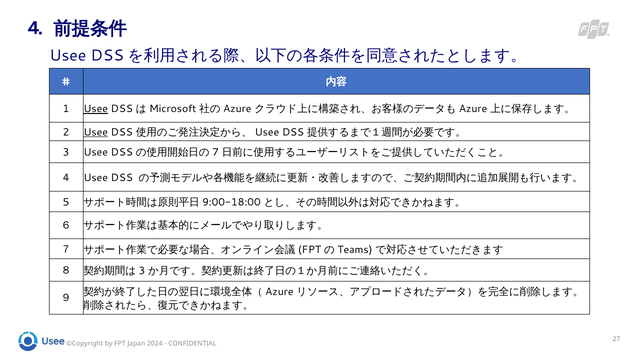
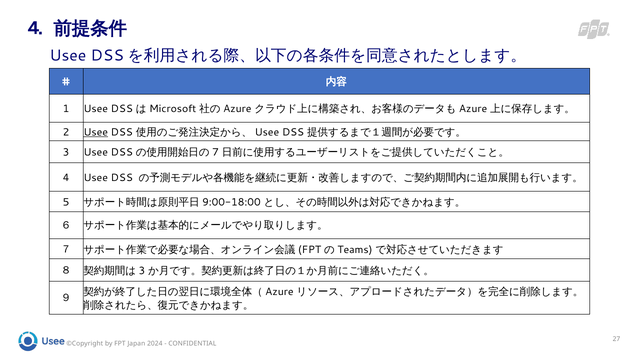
Usee at (96, 109) underline: present -> none
